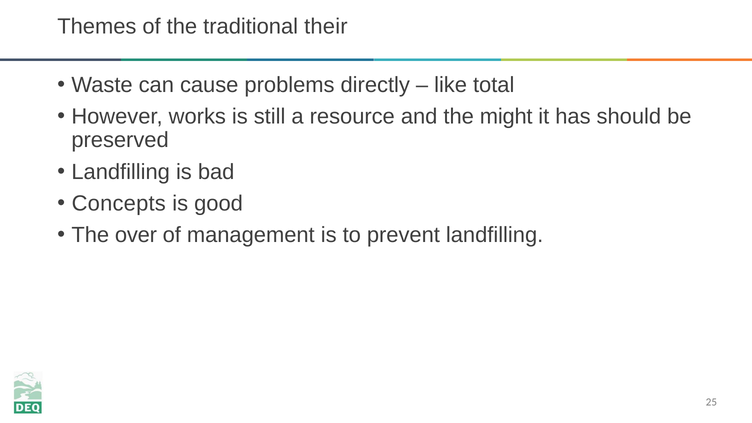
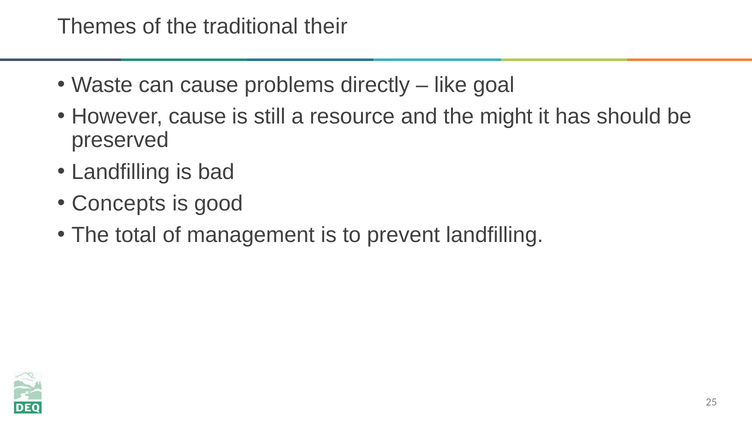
total: total -> goal
However works: works -> cause
over: over -> total
